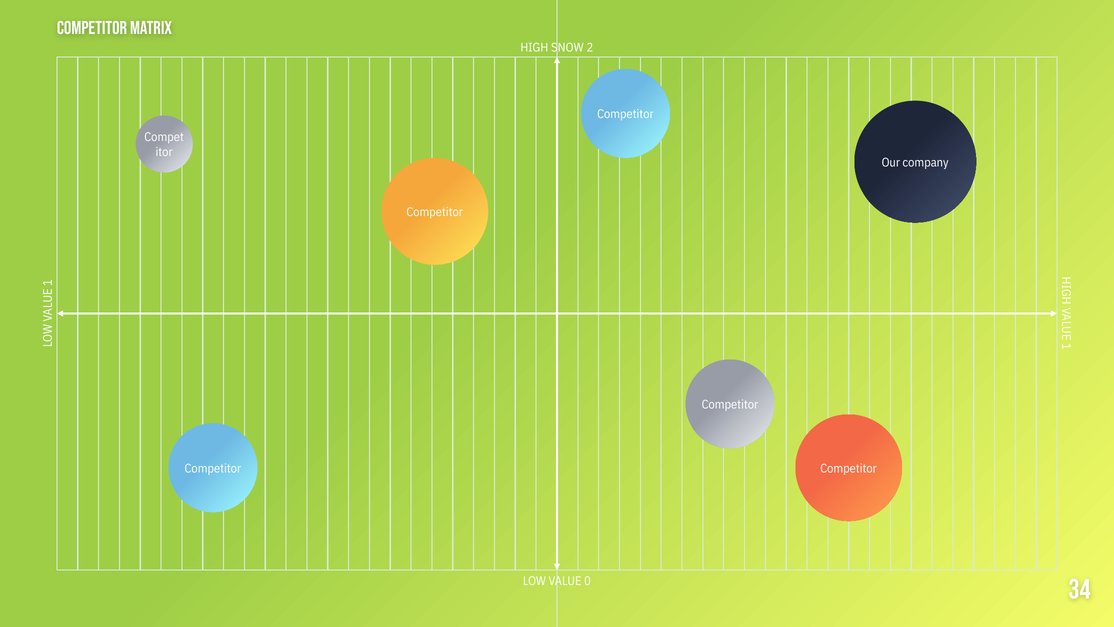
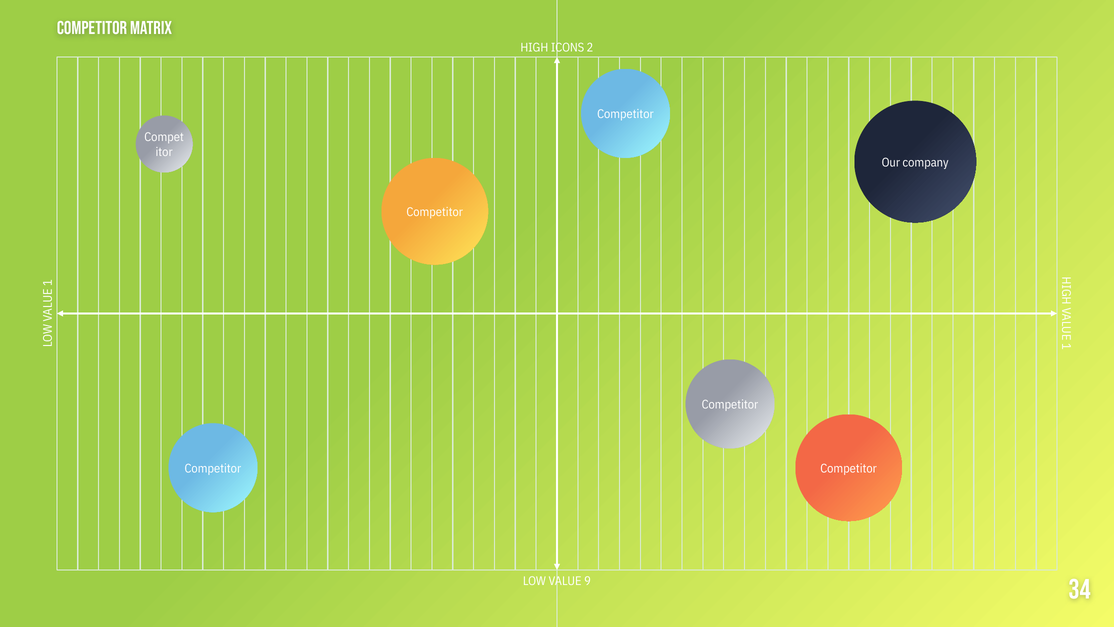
SNOW: SNOW -> ICONS
0: 0 -> 9
